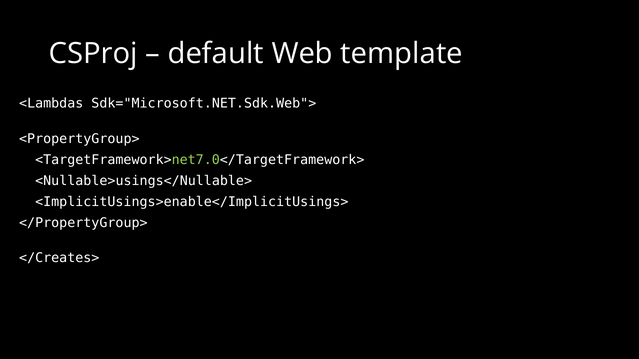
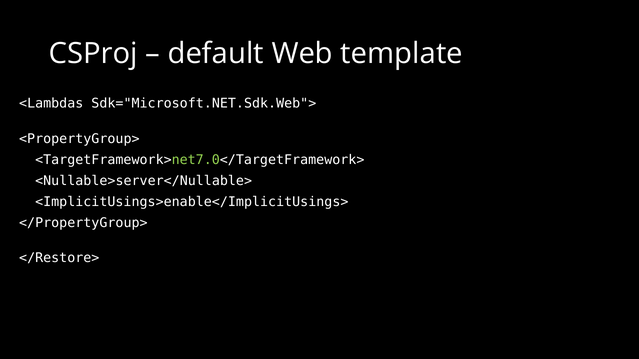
<Nullable>usings</Nullable>: <Nullable>usings</Nullable> -> <Nullable>server</Nullable>
</Creates>: </Creates> -> </Restore>
